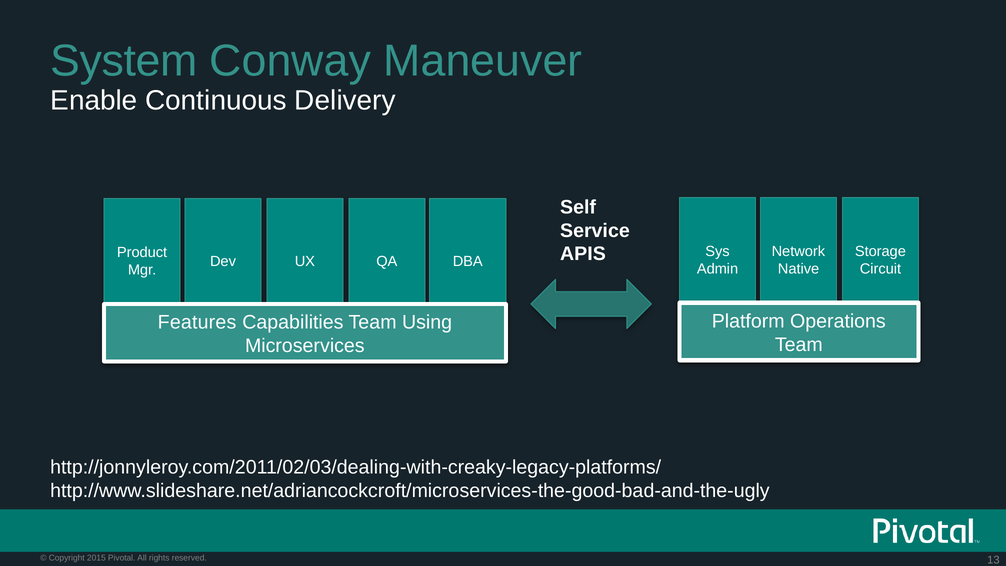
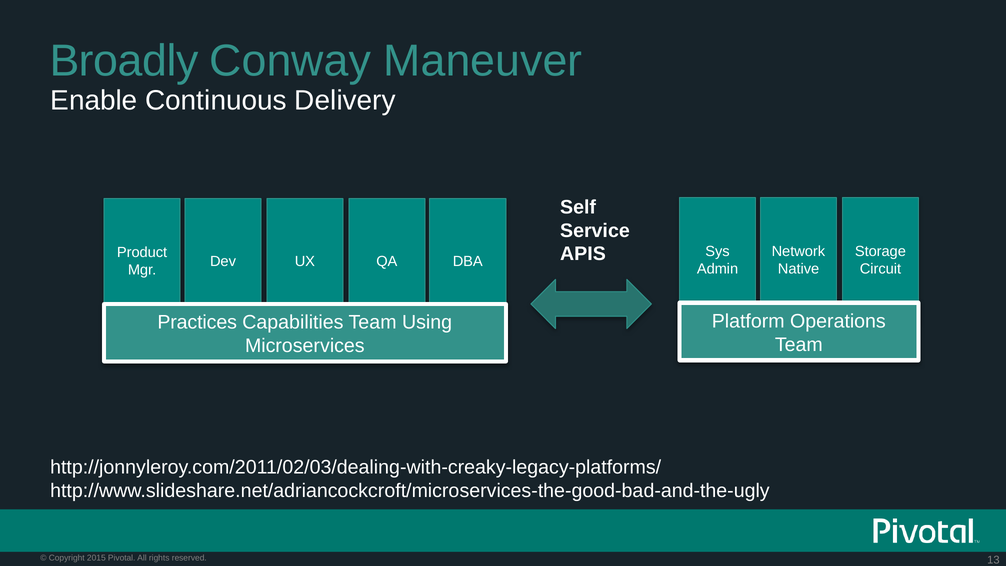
System: System -> Broadly
Features: Features -> Practices
